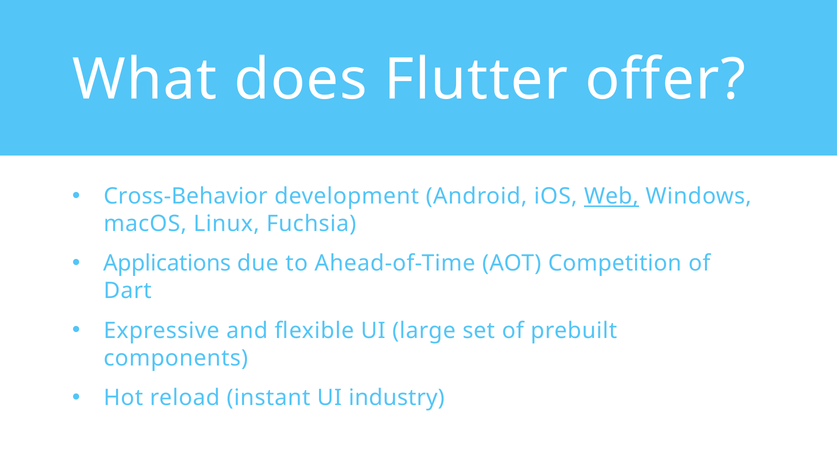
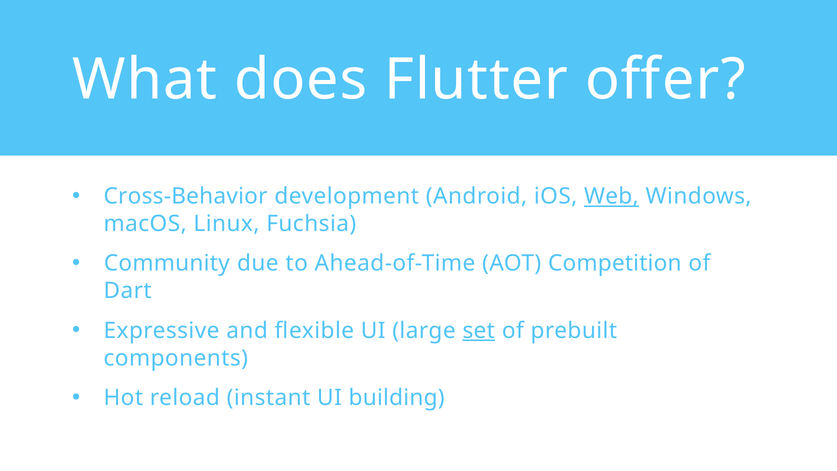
Applications: Applications -> Community
set underline: none -> present
industry: industry -> building
